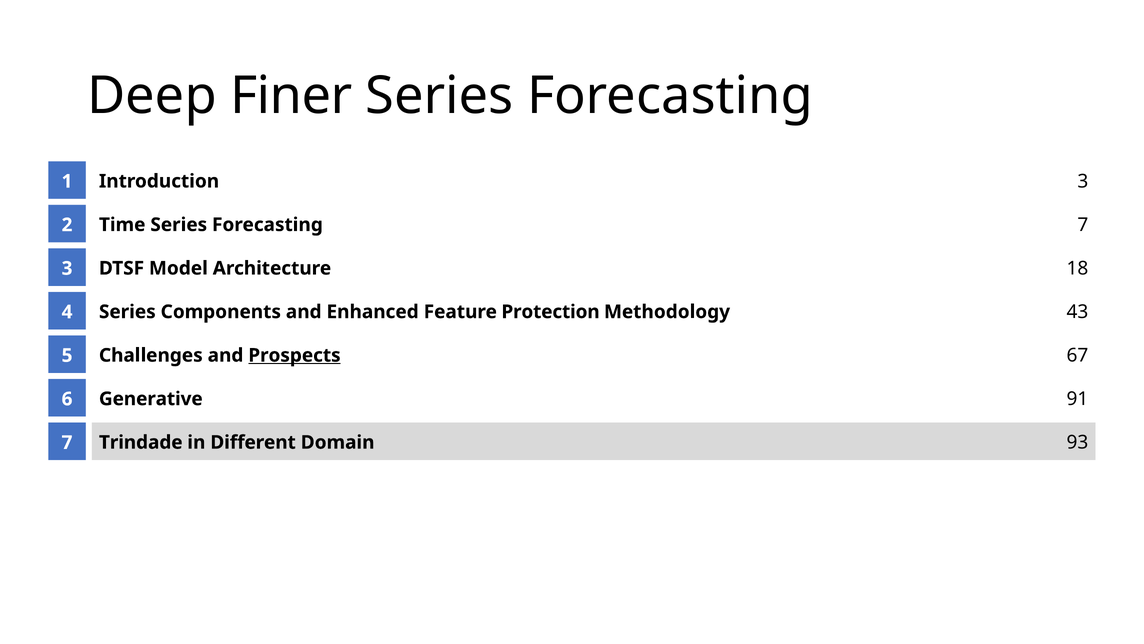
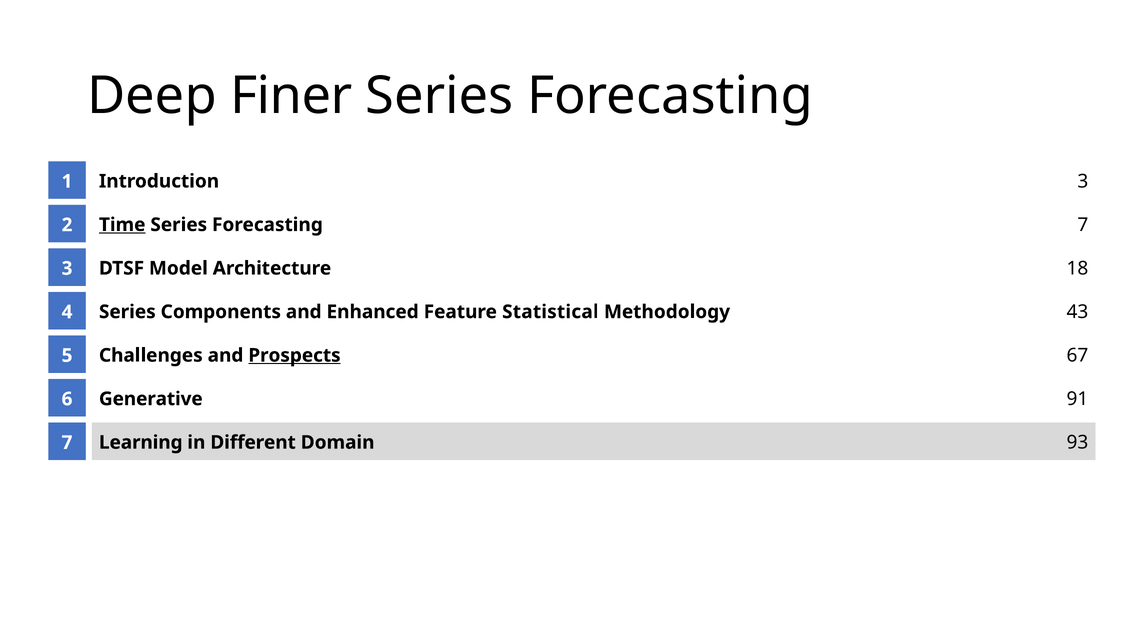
Time underline: none -> present
Protection: Protection -> Statistical
Trindade: Trindade -> Learning
